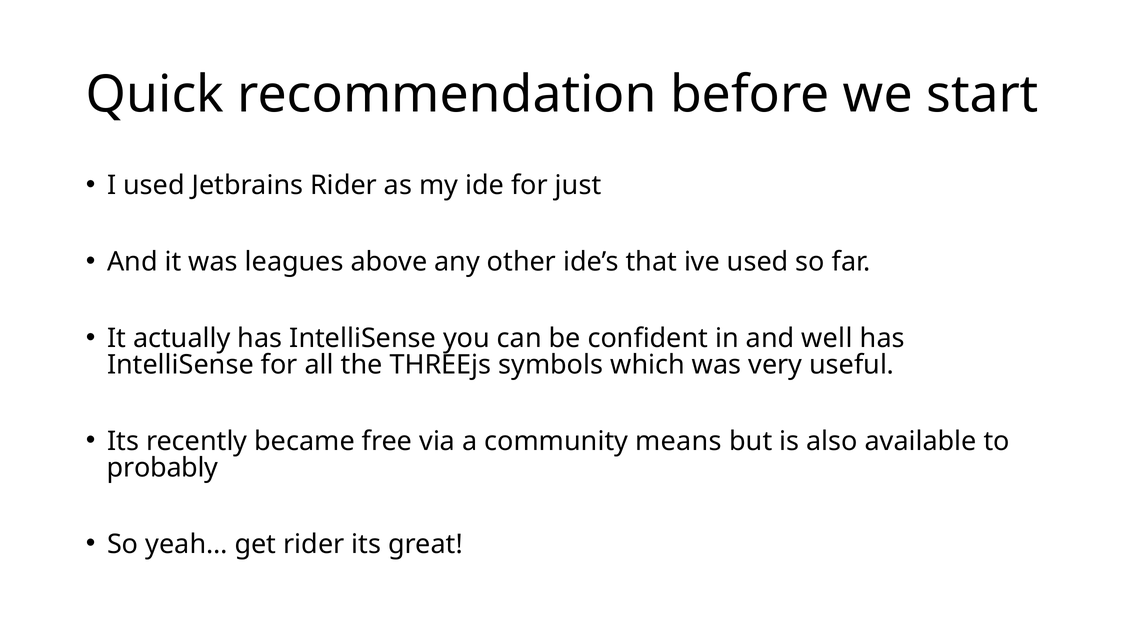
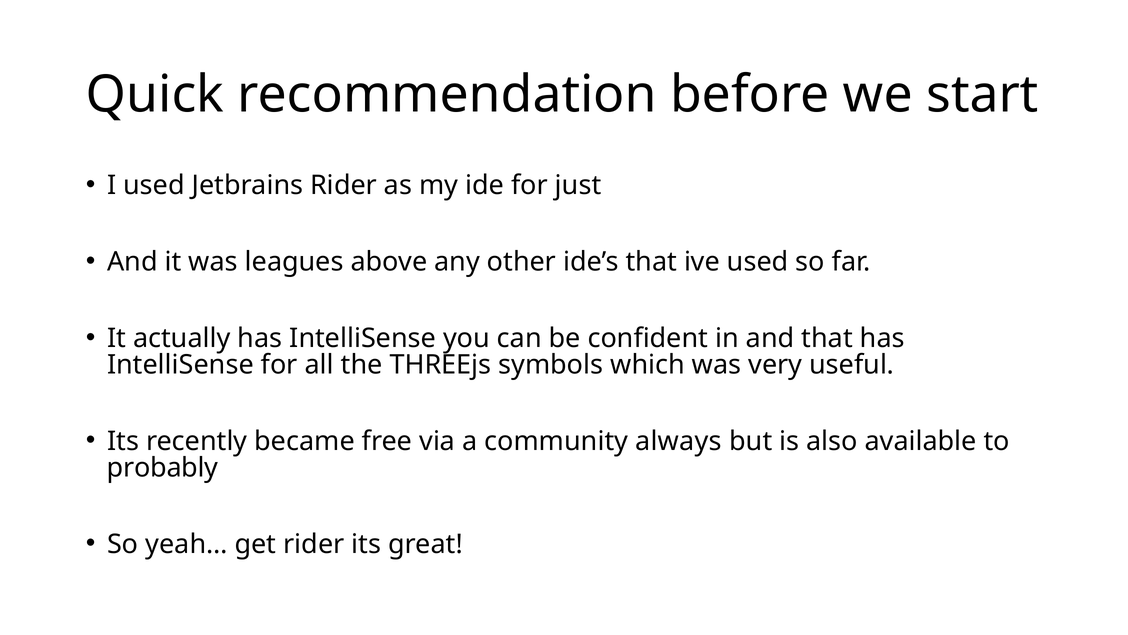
and well: well -> that
means: means -> always
